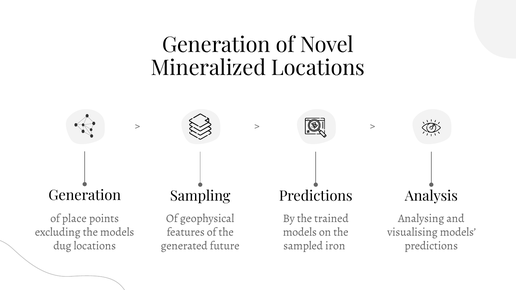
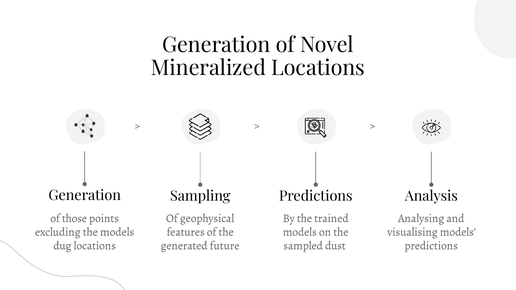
place: place -> those
iron: iron -> dust
